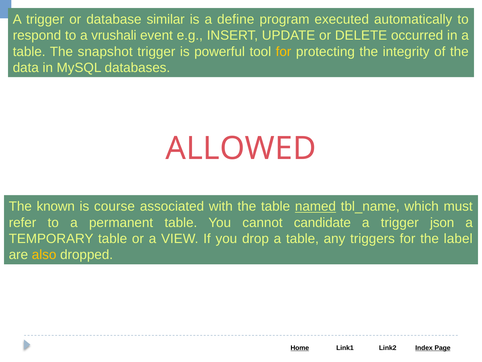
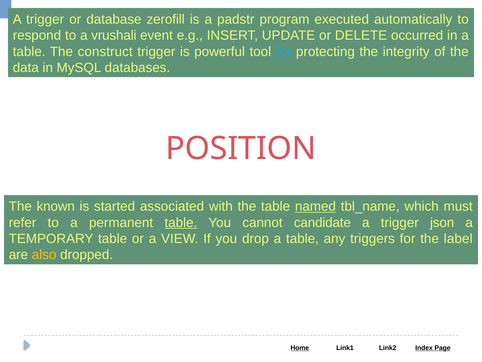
similar: similar -> zerofill
define: define -> padstr
snapshot: snapshot -> construct
for at (284, 52) colour: yellow -> light blue
ALLOWED: ALLOWED -> POSITION
course: course -> started
table at (181, 222) underline: none -> present
